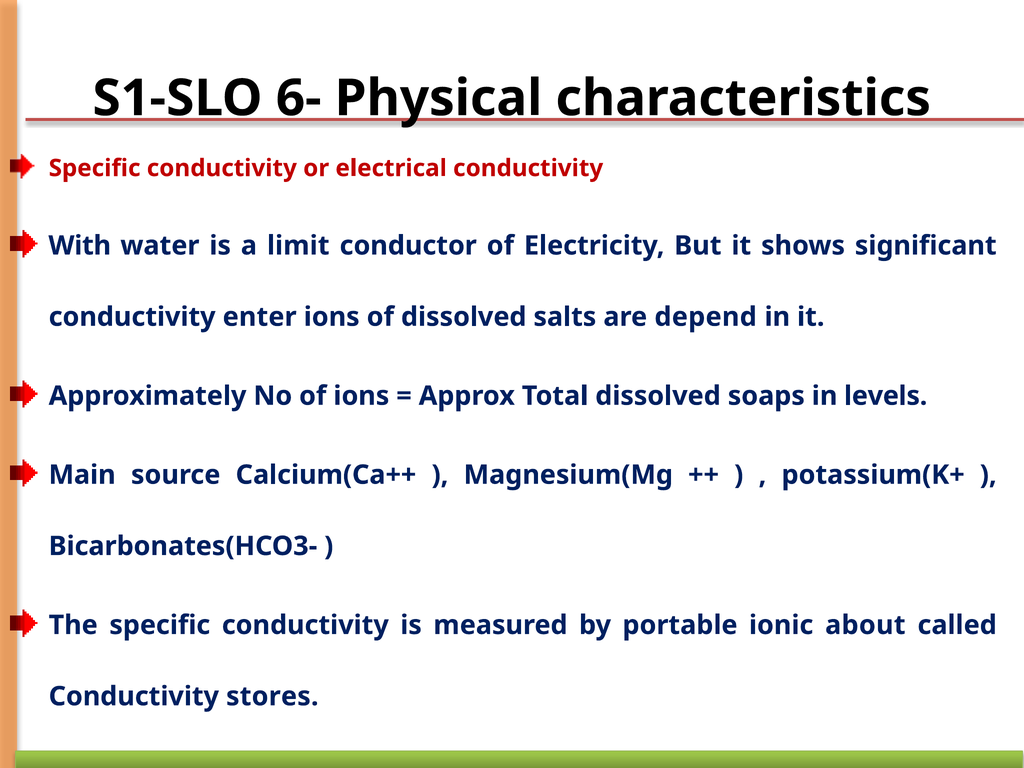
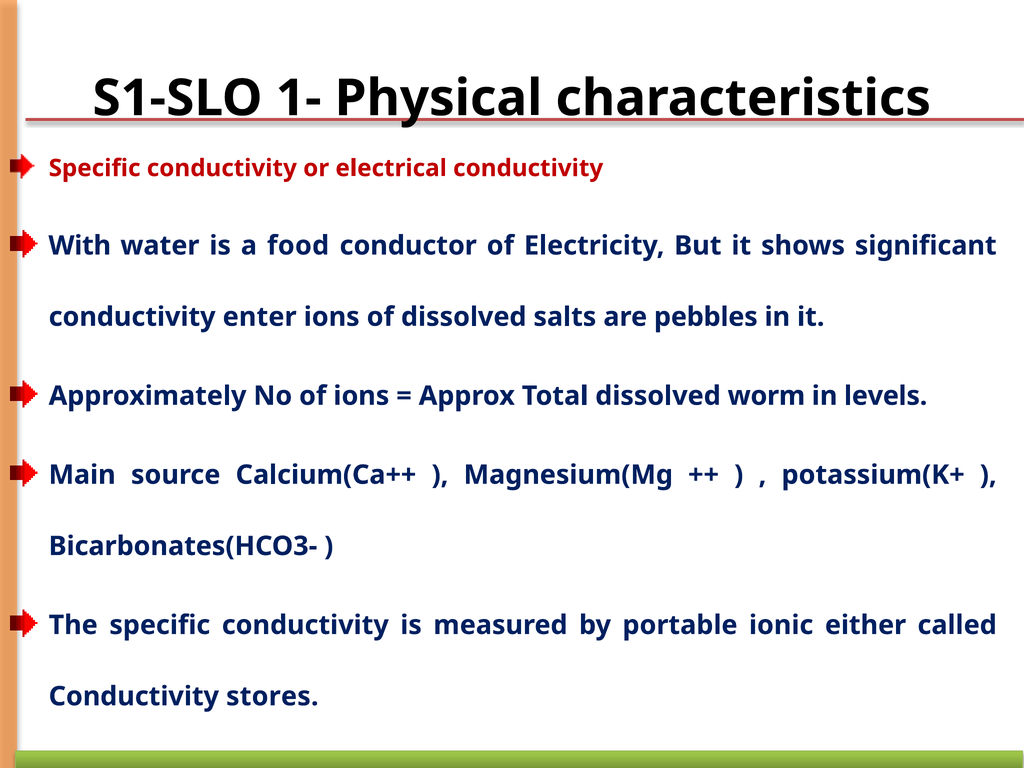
6-: 6- -> 1-
limit: limit -> food
depend: depend -> pebbles
soaps: soaps -> worm
about: about -> either
